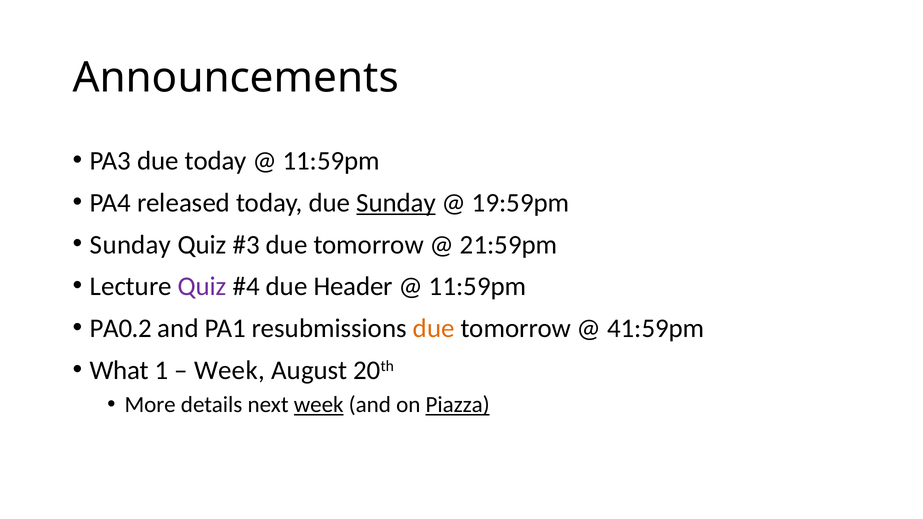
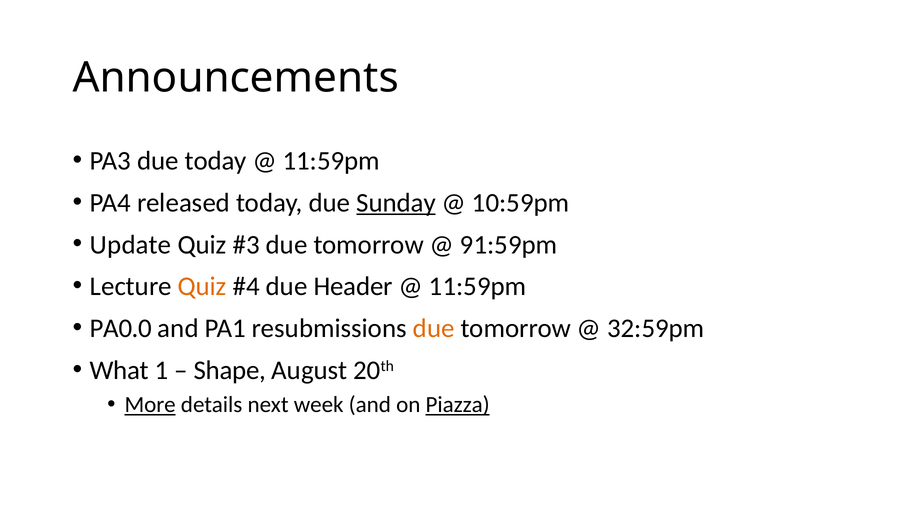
19:59pm: 19:59pm -> 10:59pm
Sunday at (131, 245): Sunday -> Update
21:59pm: 21:59pm -> 91:59pm
Quiz at (202, 287) colour: purple -> orange
PA0.2: PA0.2 -> PA0.0
41:59pm: 41:59pm -> 32:59pm
Week at (229, 371): Week -> Shape
More underline: none -> present
week at (319, 405) underline: present -> none
